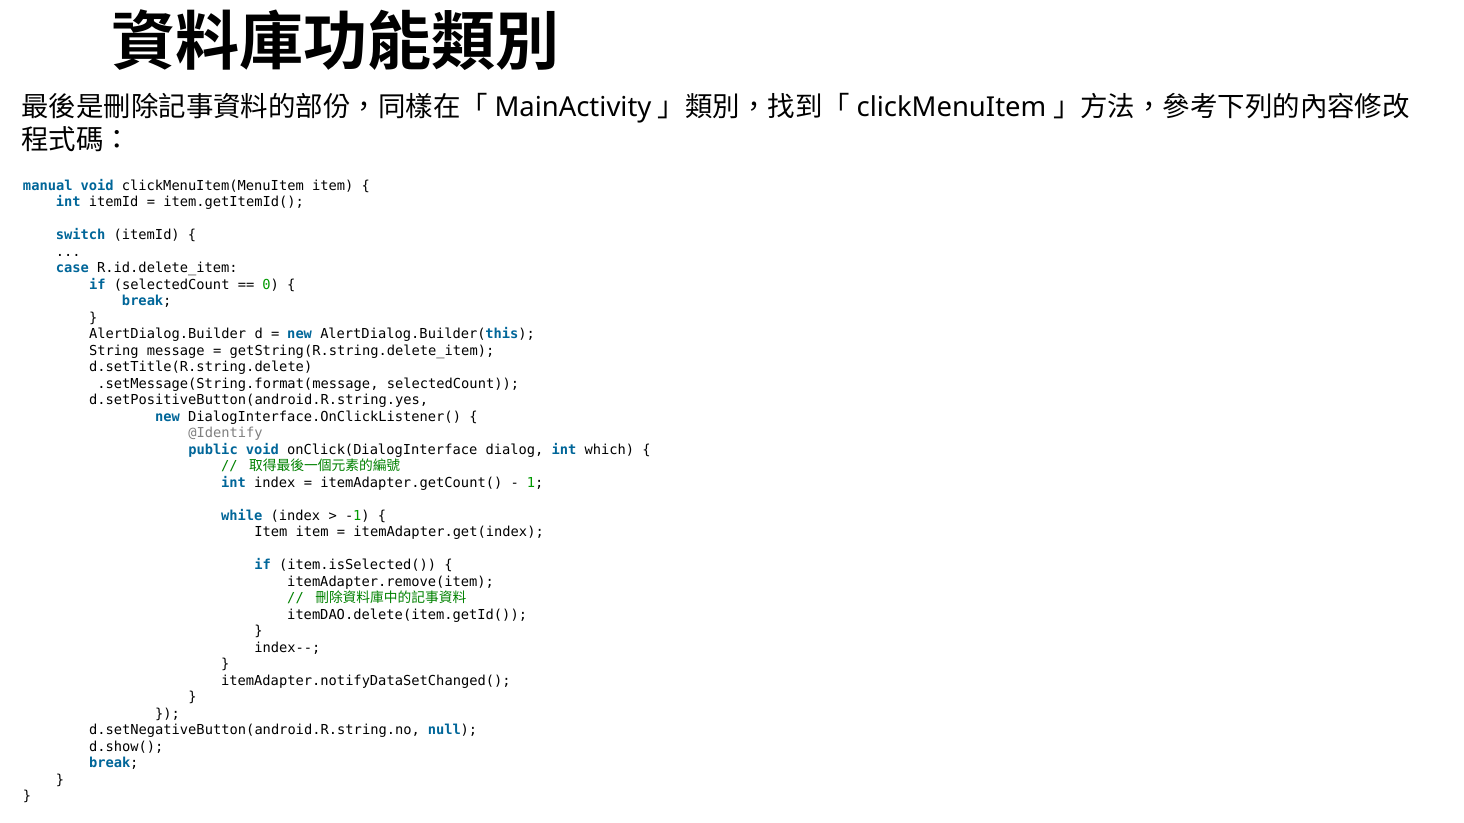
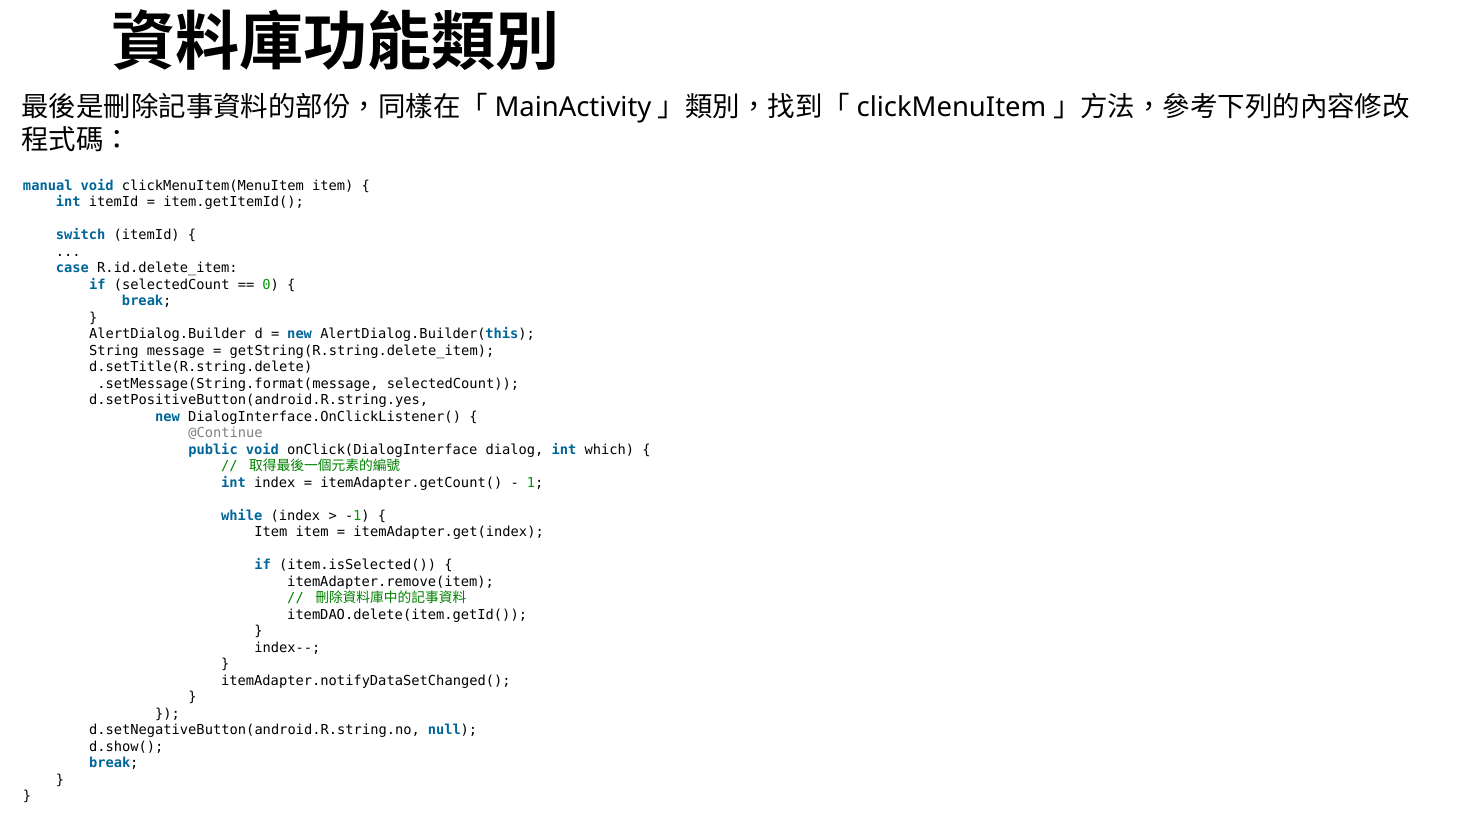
@Identify: @Identify -> @Continue
